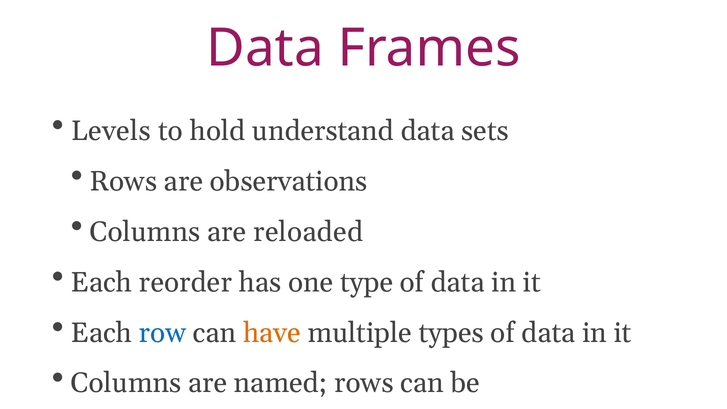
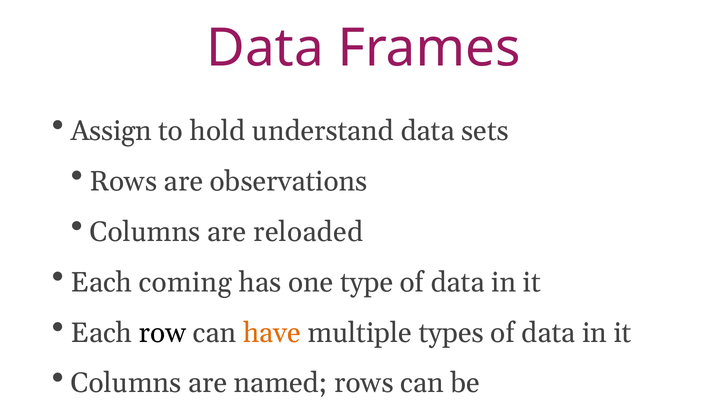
Levels: Levels -> Assign
reorder: reorder -> coming
row colour: blue -> black
